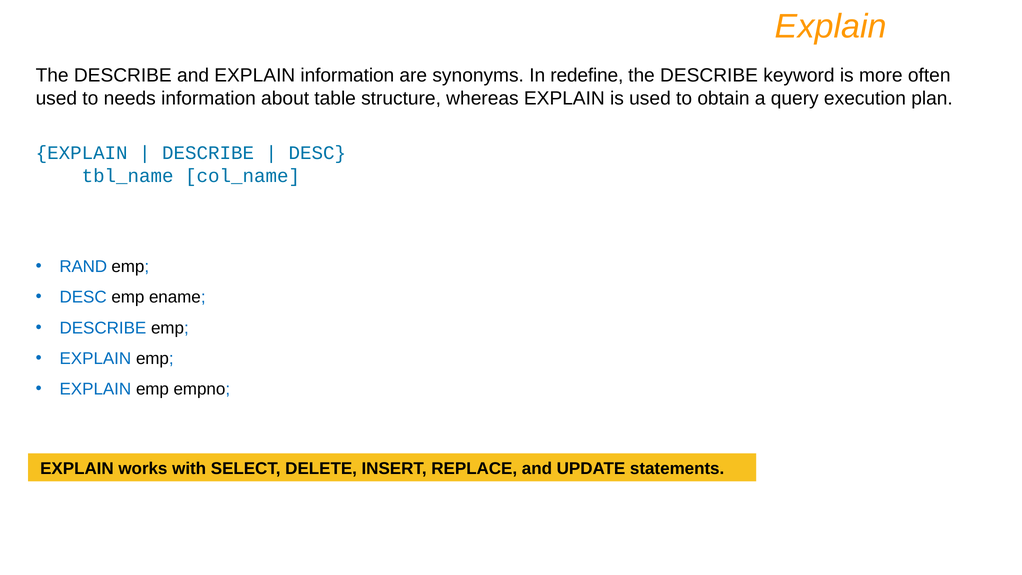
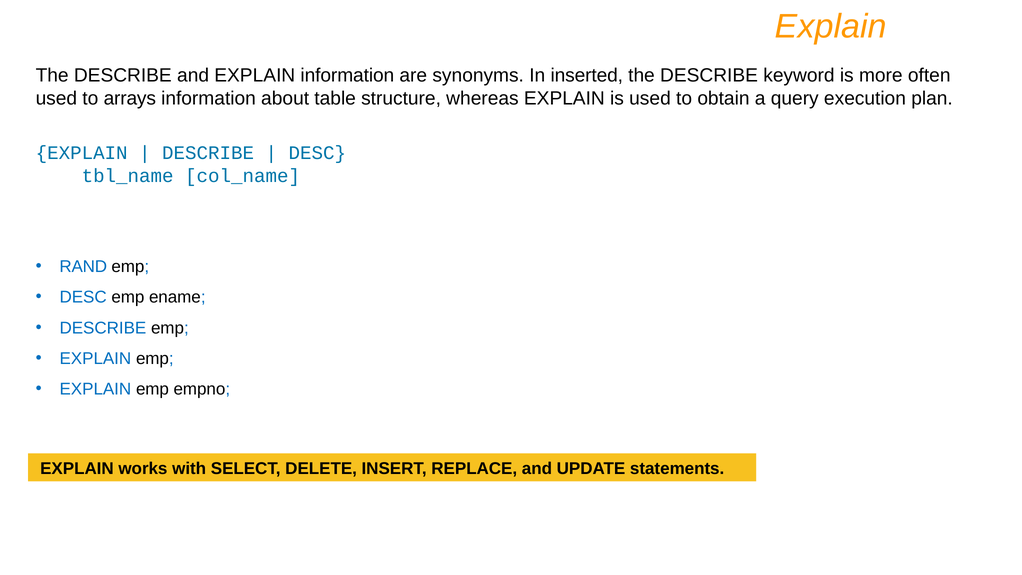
redefine: redefine -> inserted
needs: needs -> arrays
